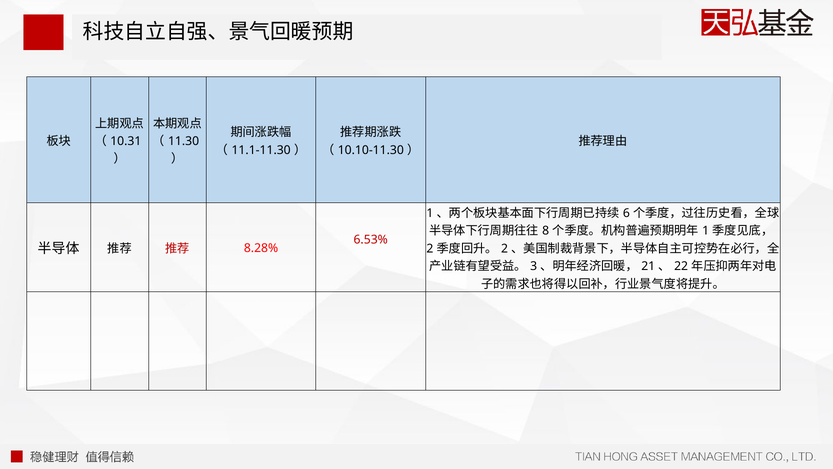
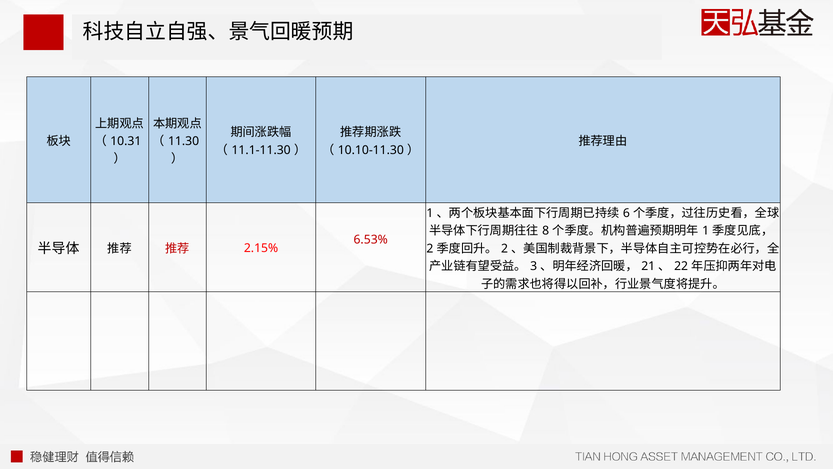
8.28%: 8.28% -> 2.15%
